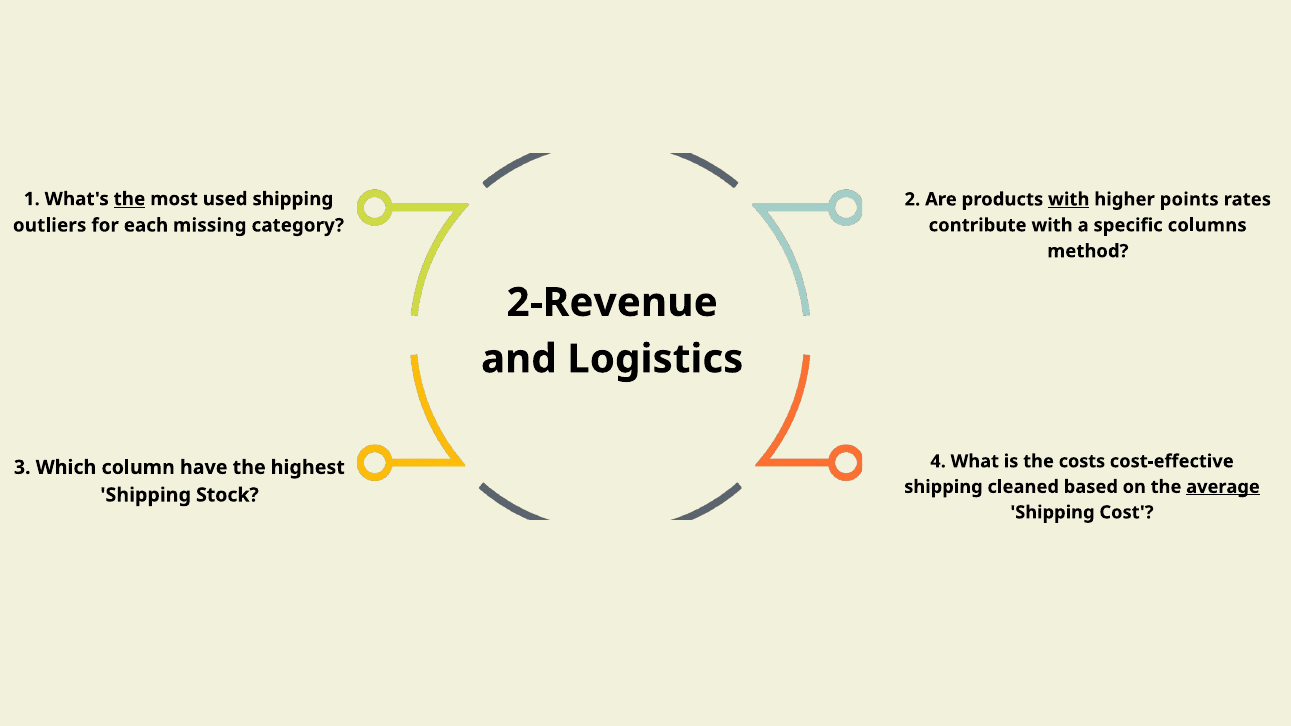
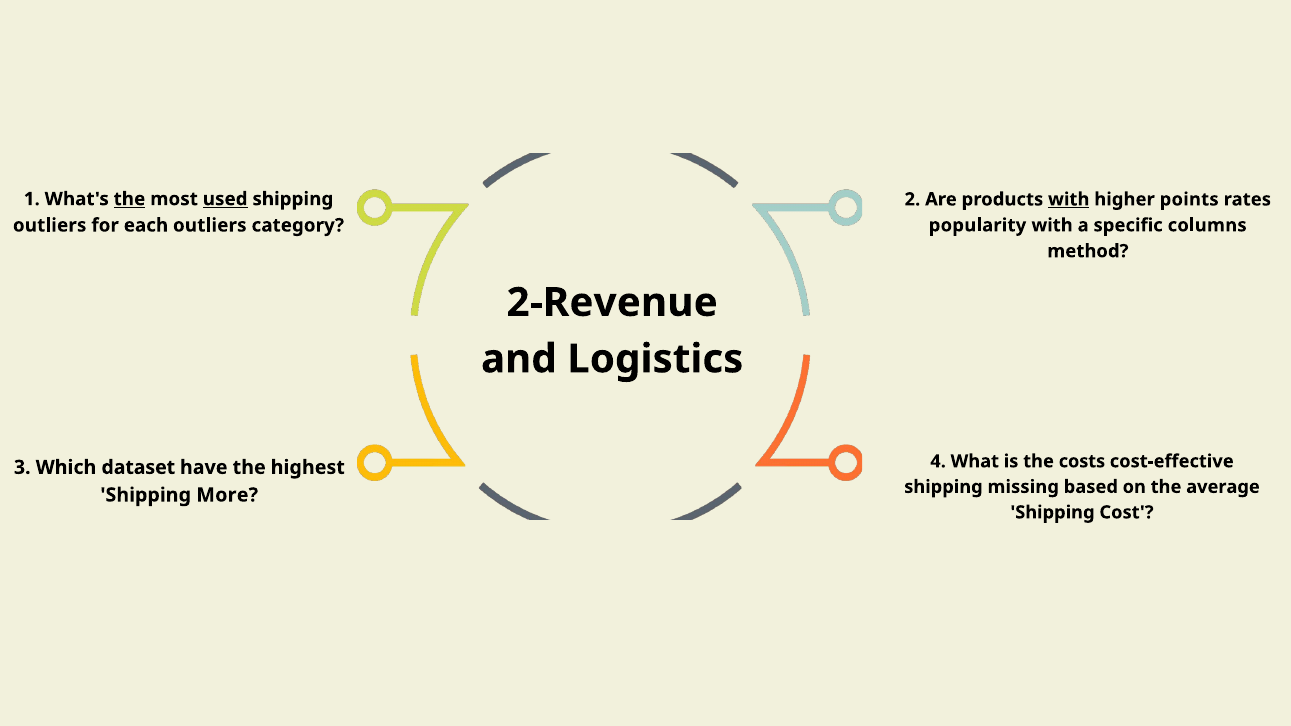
used underline: none -> present
each missing: missing -> outliers
contribute: contribute -> popularity
column: column -> dataset
cleaned: cleaned -> missing
average underline: present -> none
Stock: Stock -> More
